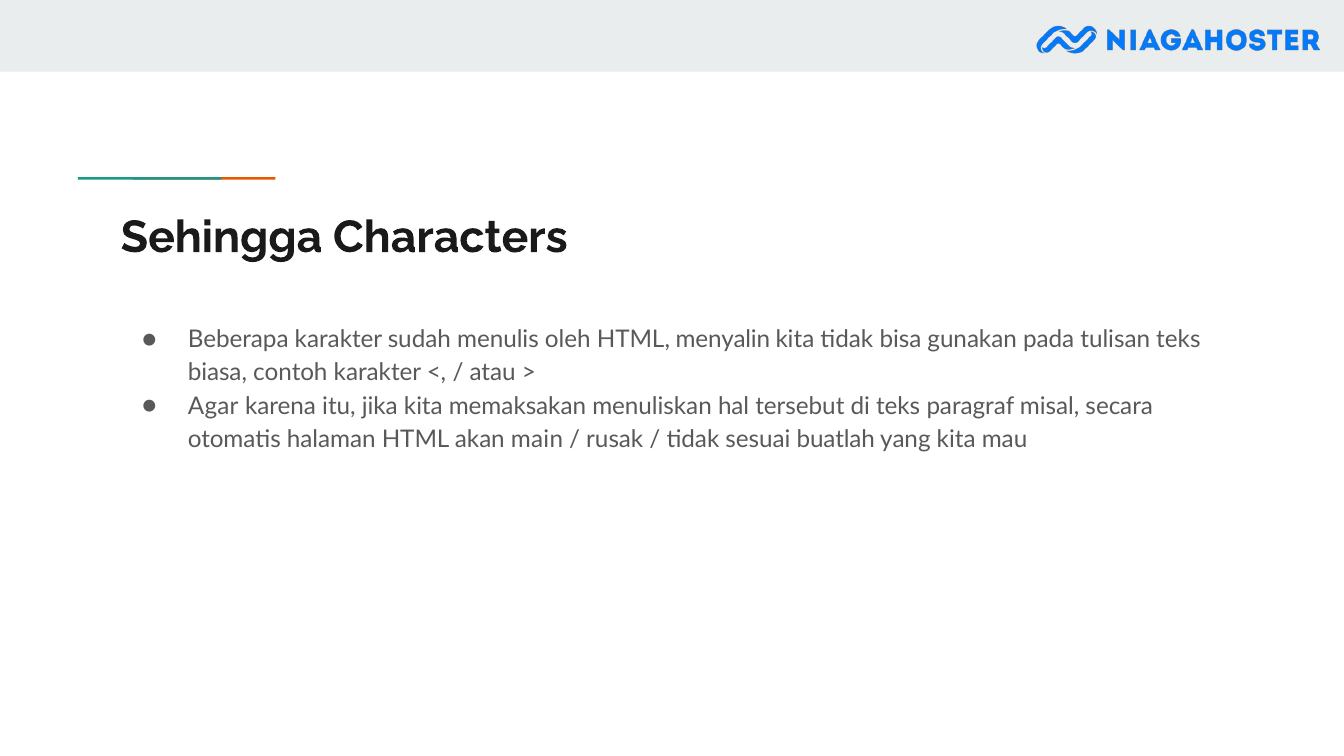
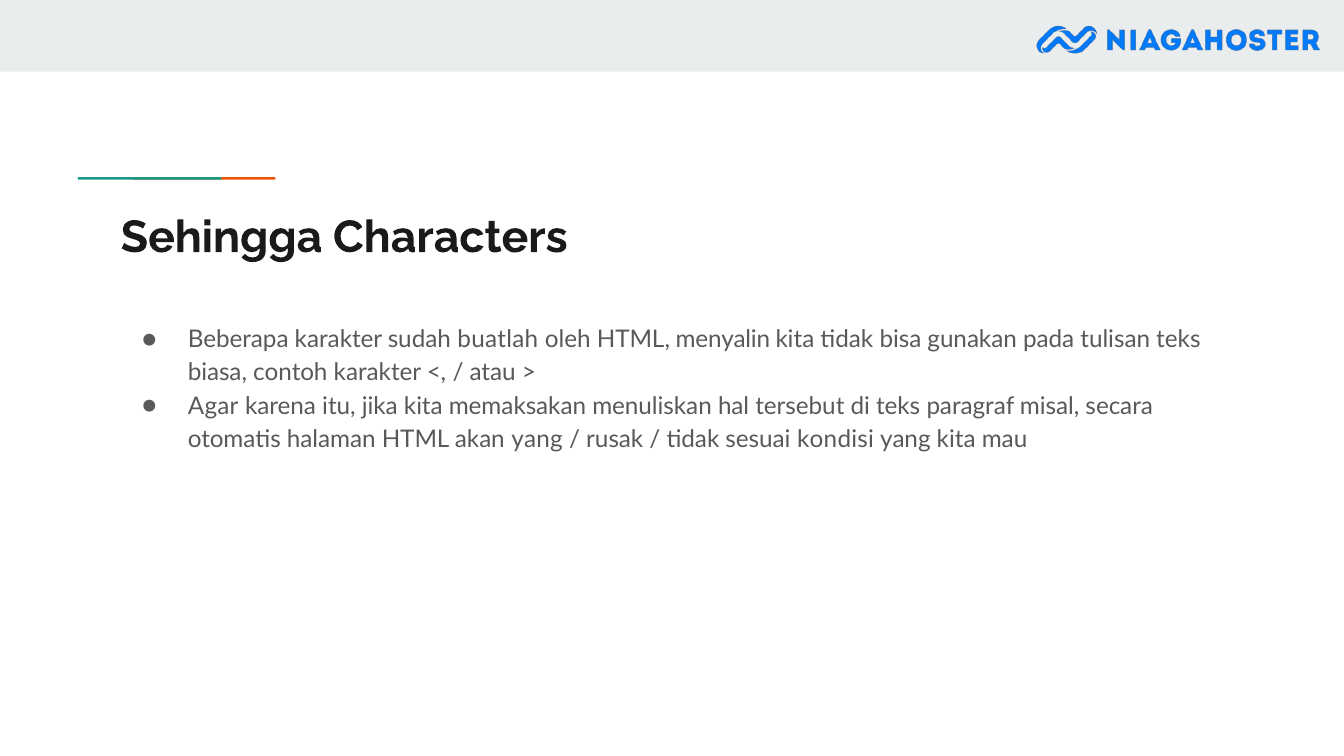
menulis: menulis -> buatlah
akan main: main -> yang
buatlah: buatlah -> kondisi
